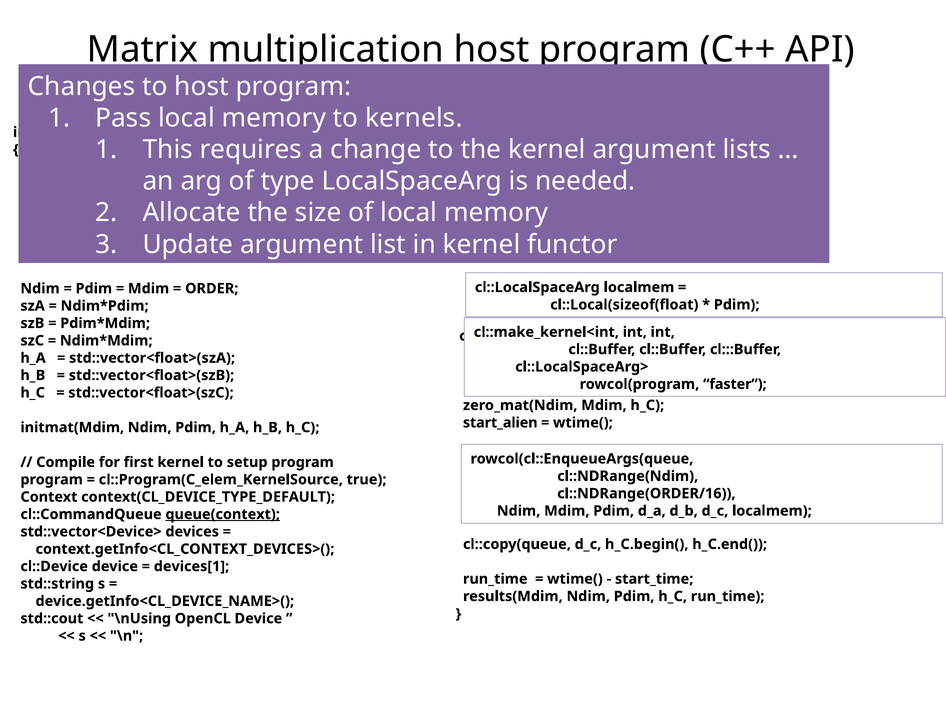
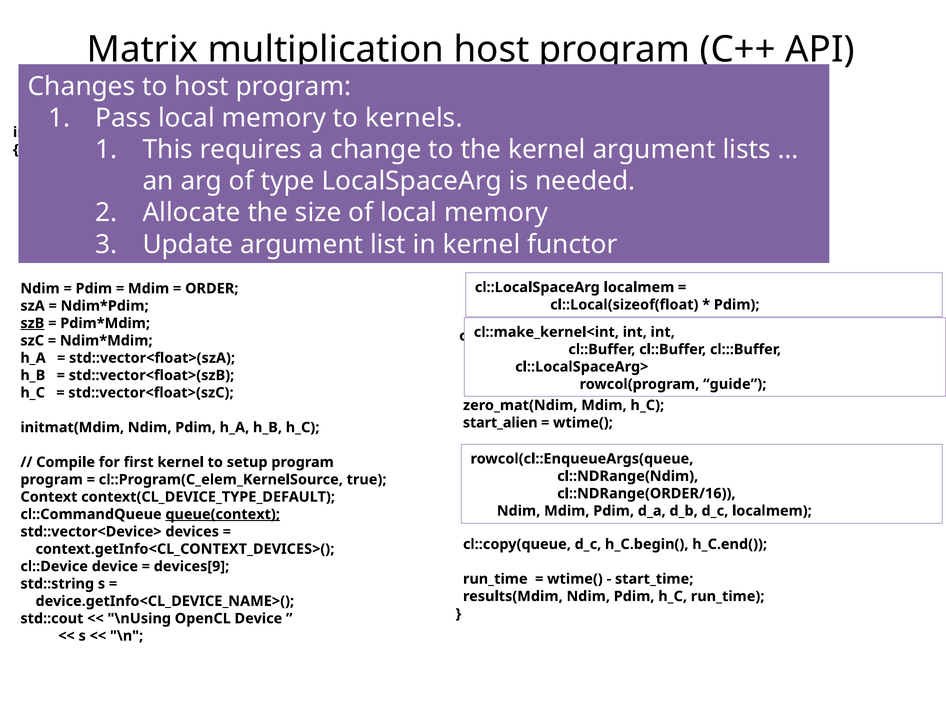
szB at (32, 323) underline: none -> present
faster: faster -> guide
devices[1: devices[1 -> devices[9
